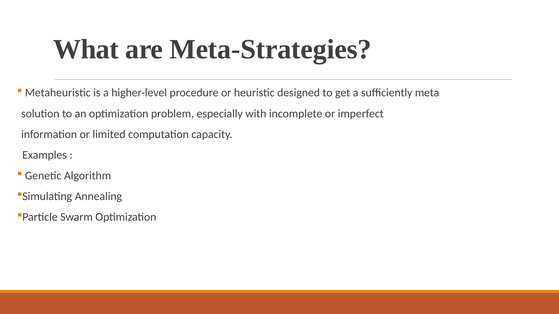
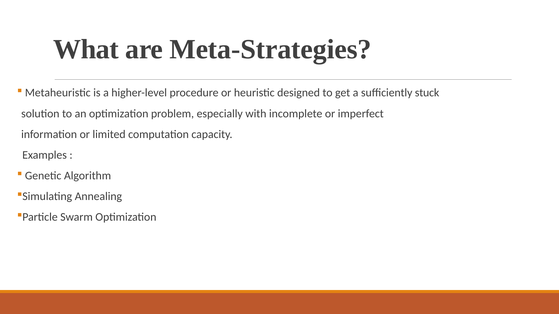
meta: meta -> stuck
